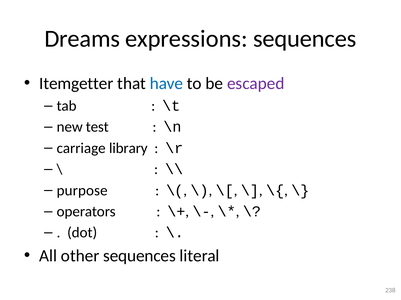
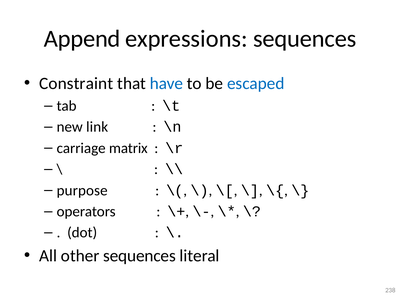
Dreams: Dreams -> Append
Itemgetter: Itemgetter -> Constraint
escaped colour: purple -> blue
test: test -> link
library: library -> matrix
